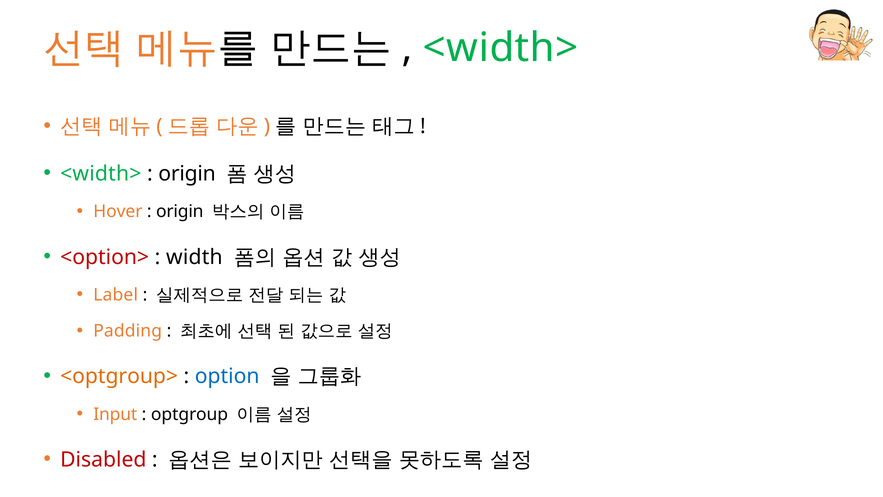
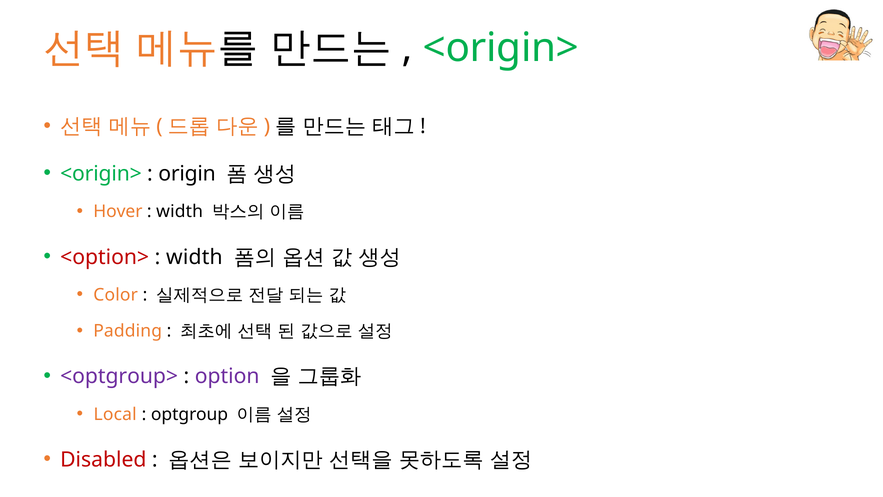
<width> at (501, 48): <width> -> <origin>
<width> at (101, 174): <width> -> <origin>
origin at (180, 212): origin -> width
Label: Label -> Color
<optgroup> colour: orange -> purple
option colour: blue -> purple
Input: Input -> Local
